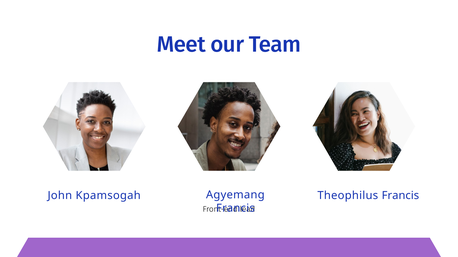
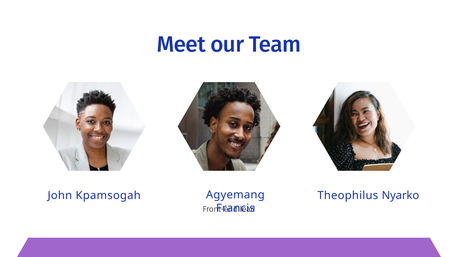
Theophilus Francis: Francis -> Nyarko
